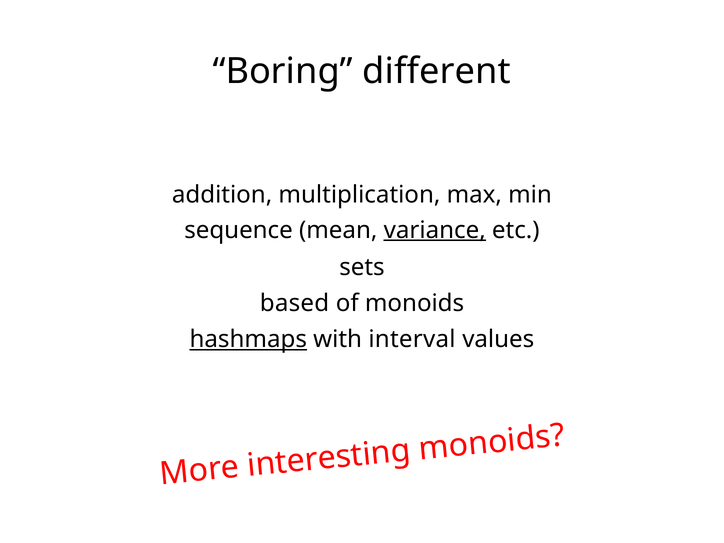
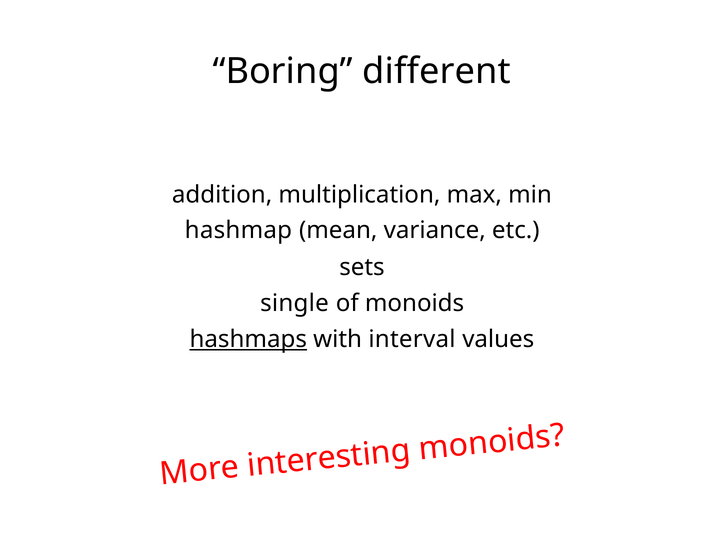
sequence: sequence -> hashmap
variance underline: present -> none
based: based -> single
